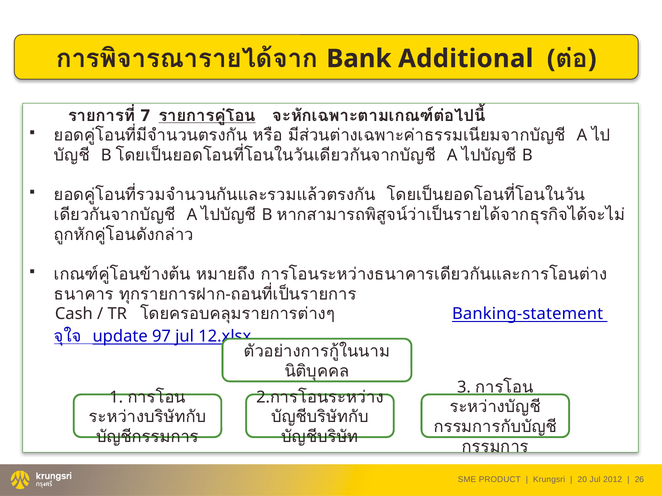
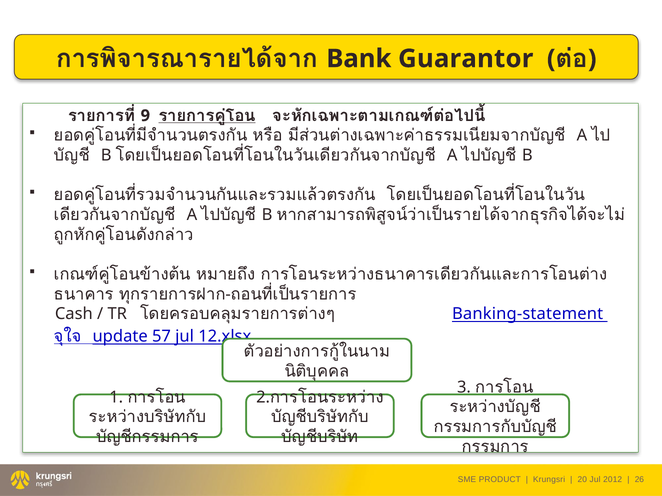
Additional: Additional -> Guarantor
7: 7 -> 9
97: 97 -> 57
